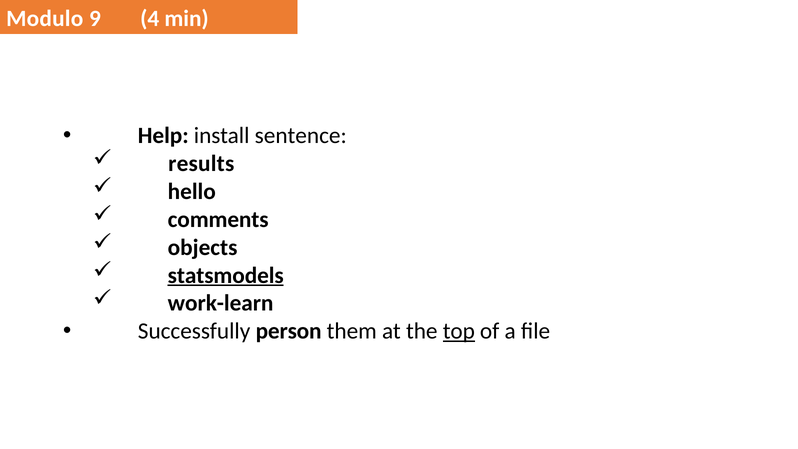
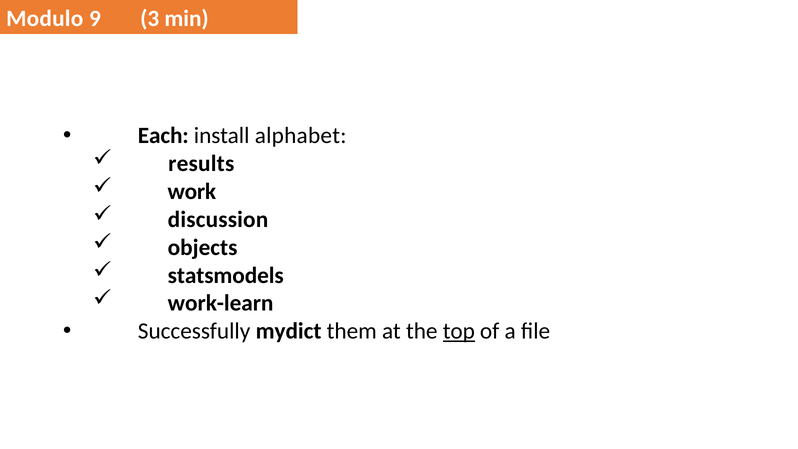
4: 4 -> 3
Help: Help -> Each
sentence: sentence -> alphabet
hello: hello -> work
comments: comments -> discussion
statsmodels underline: present -> none
person: person -> mydict
